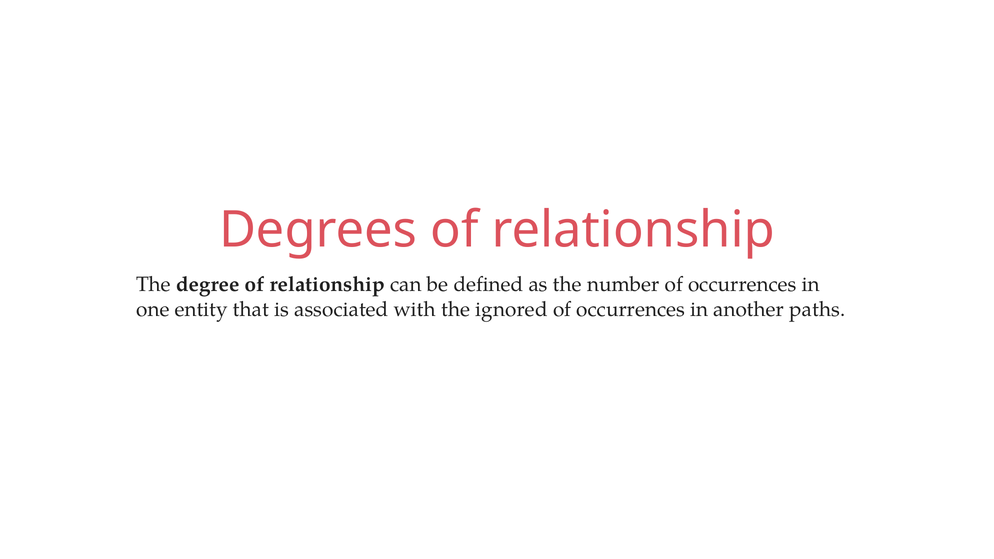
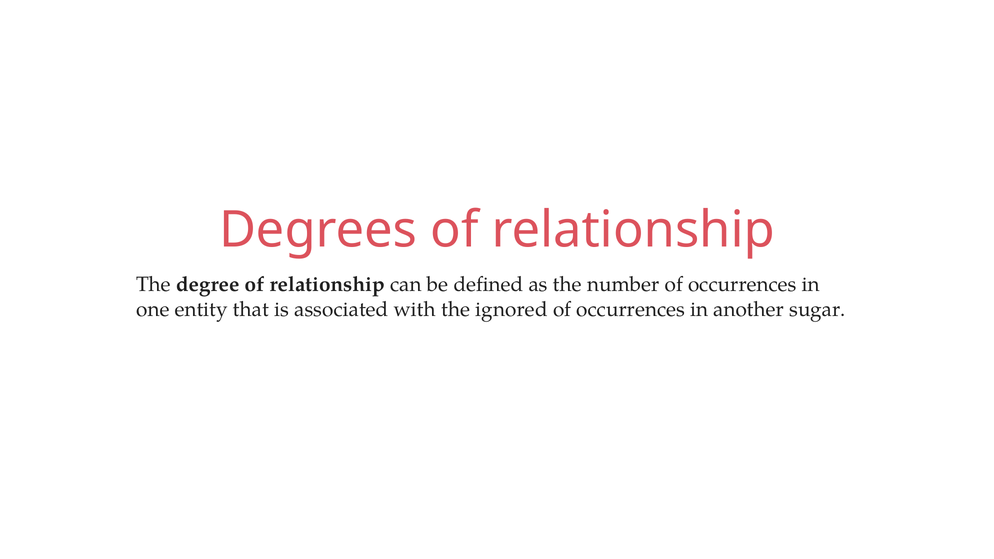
paths: paths -> sugar
